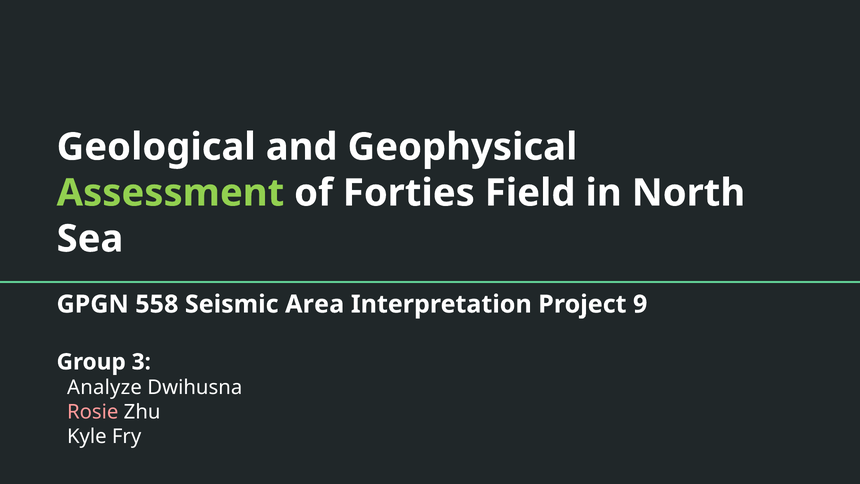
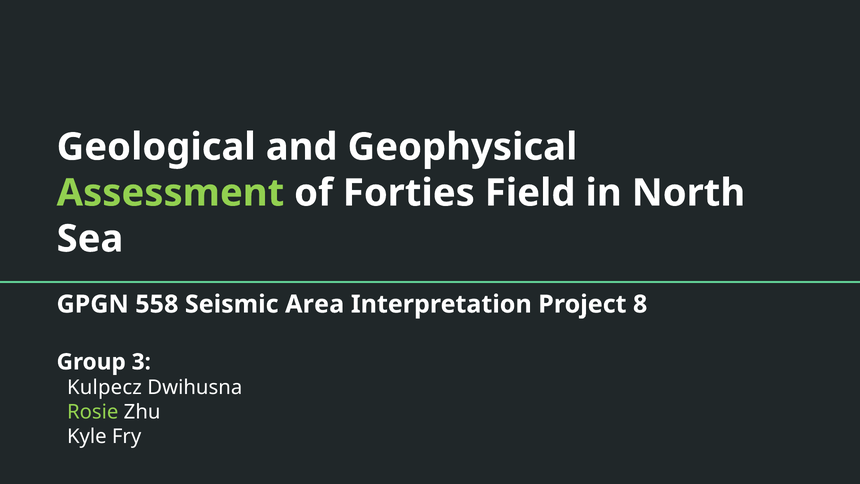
9: 9 -> 8
Analyze: Analyze -> Kulpecz
Rosie colour: pink -> light green
